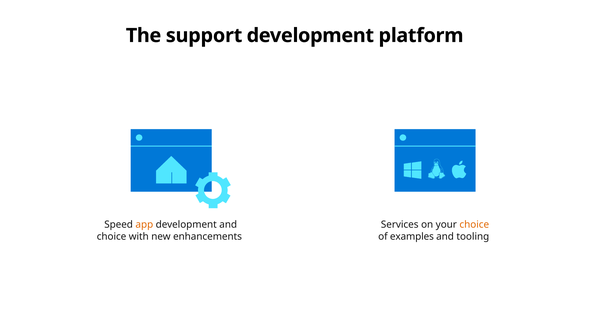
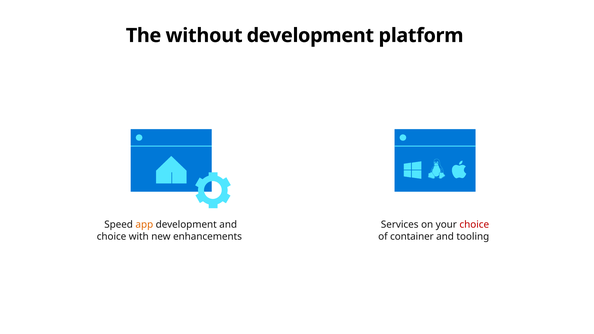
support: support -> without
choice at (474, 225) colour: orange -> red
examples: examples -> container
